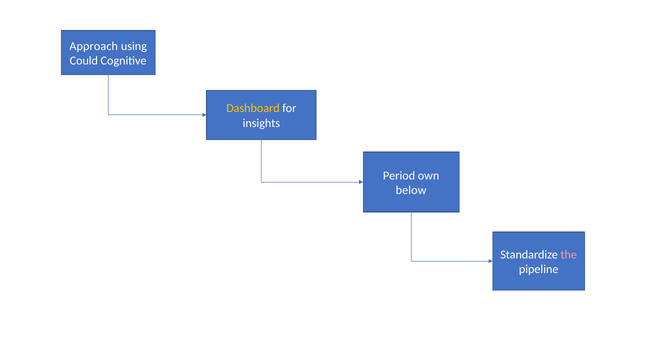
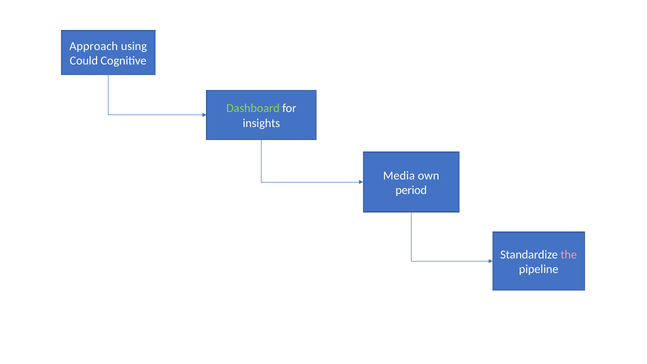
Dashboard colour: yellow -> light green
Period: Period -> Media
below: below -> period
